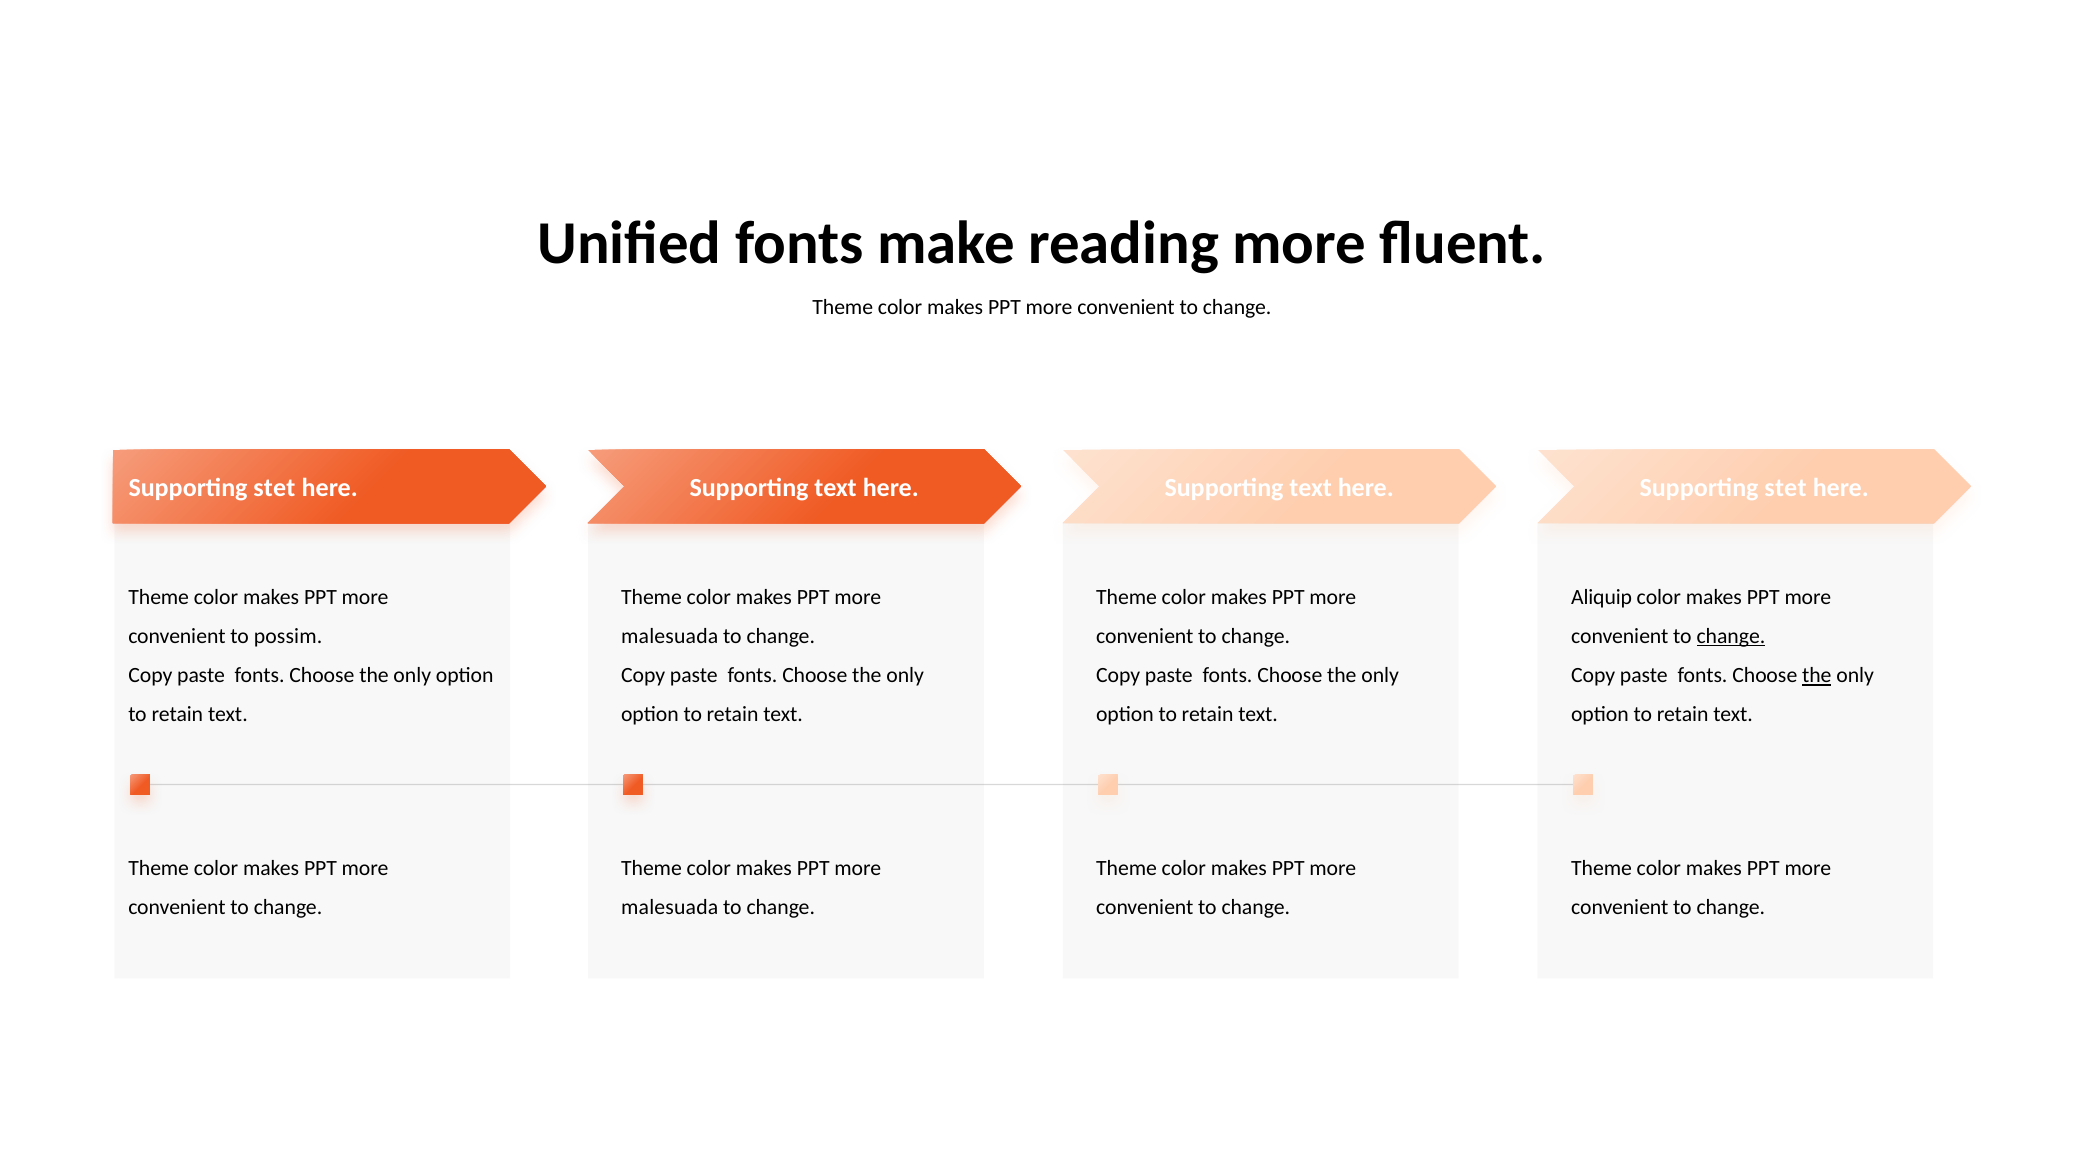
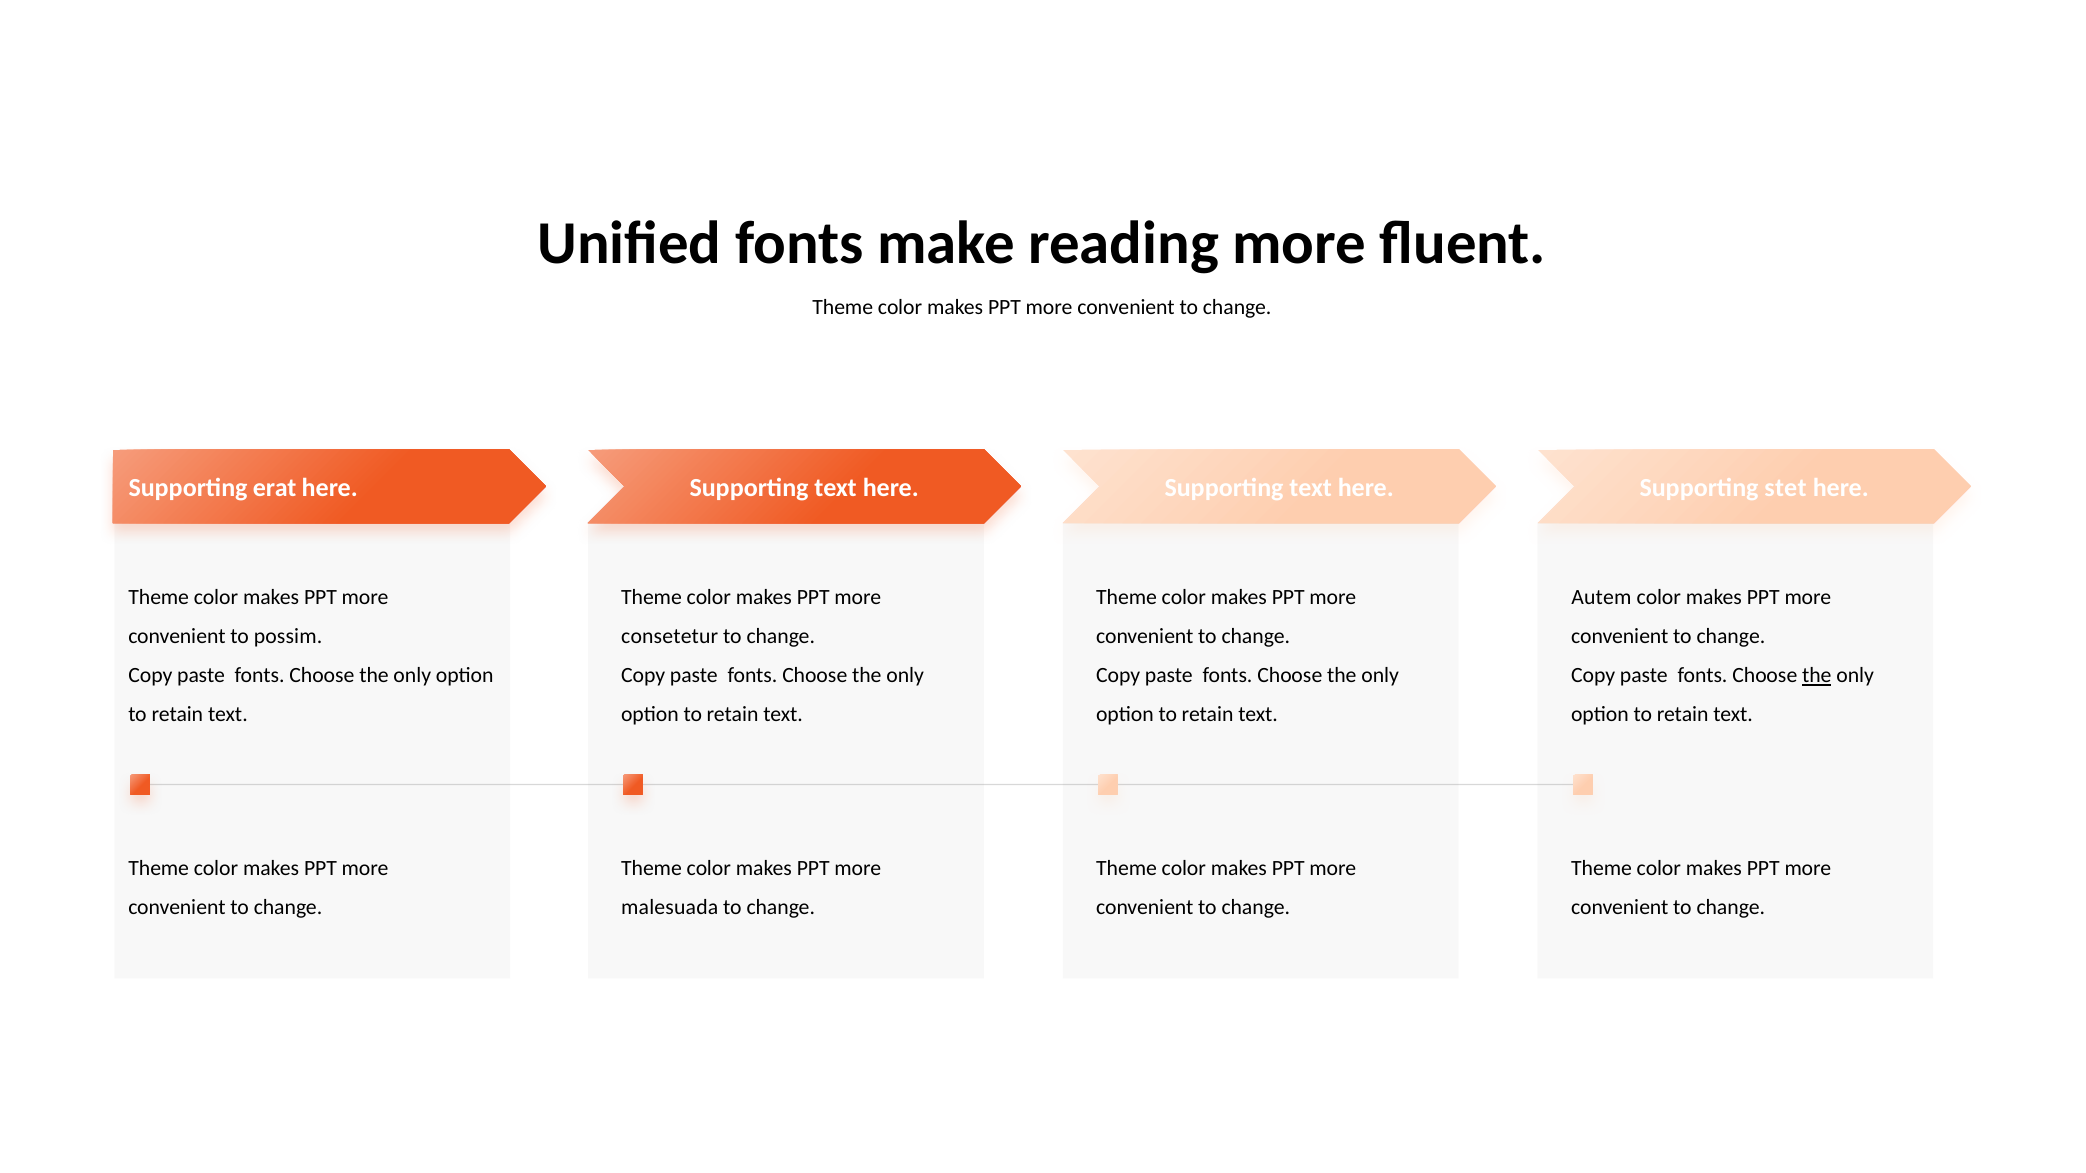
stet at (274, 488): stet -> erat
Aliquip: Aliquip -> Autem
malesuada at (670, 637): malesuada -> consetetur
change at (1731, 637) underline: present -> none
